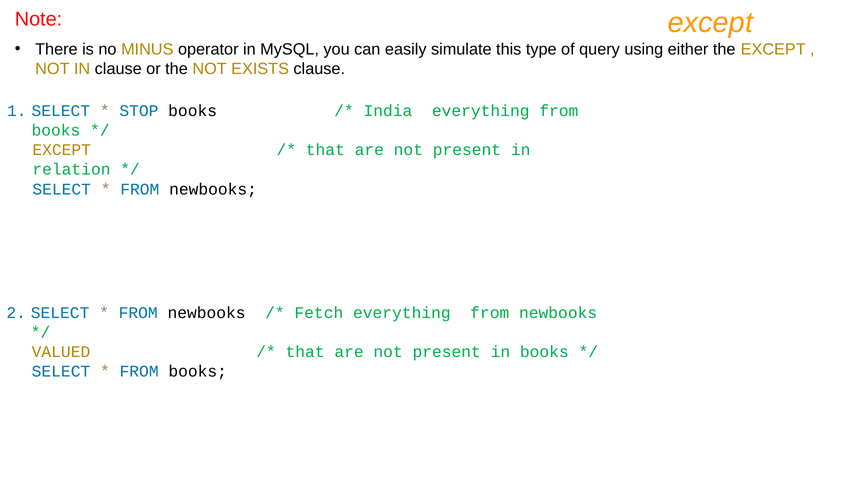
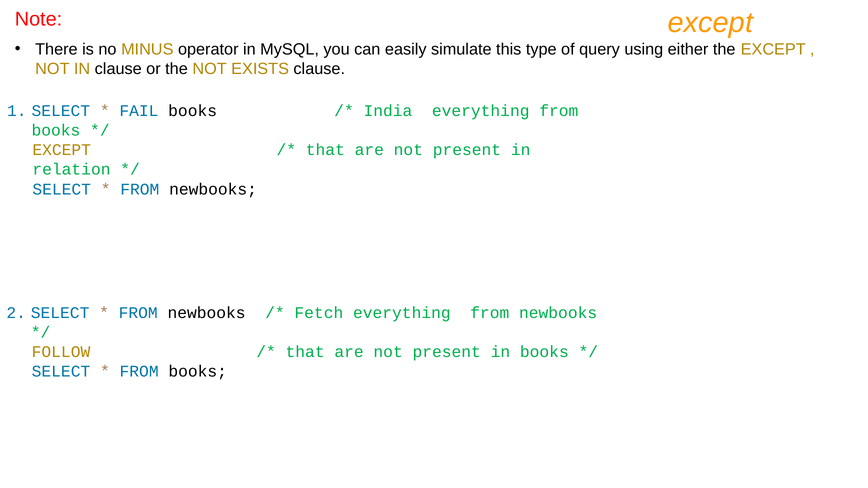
STOP: STOP -> FAIL
VALUED: VALUED -> FOLLOW
